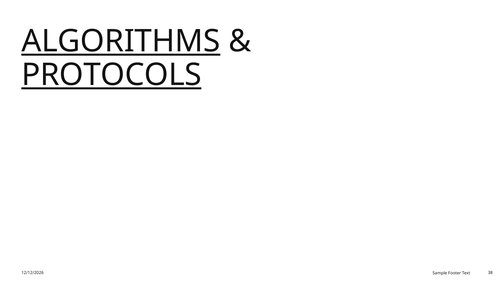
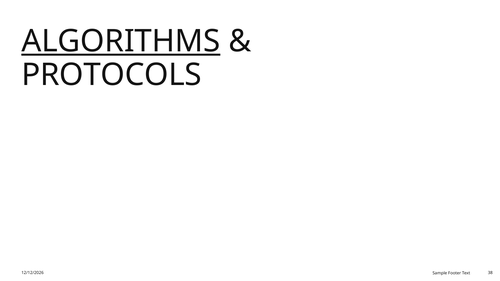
PROTOCOLS underline: present -> none
